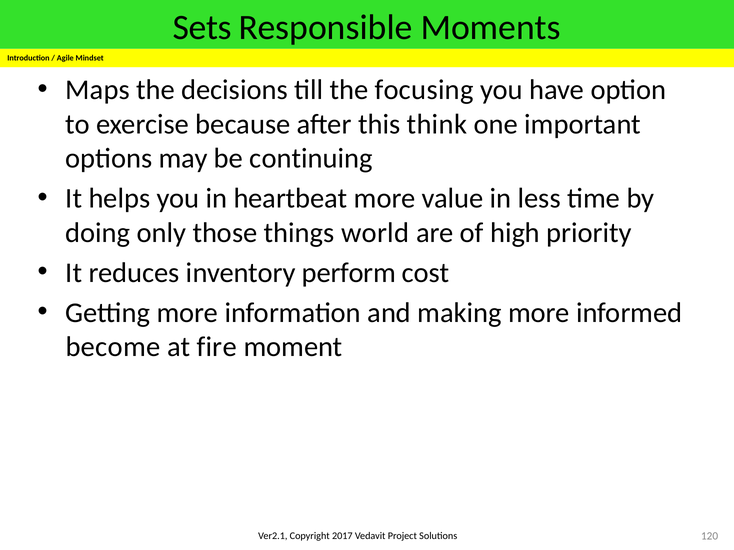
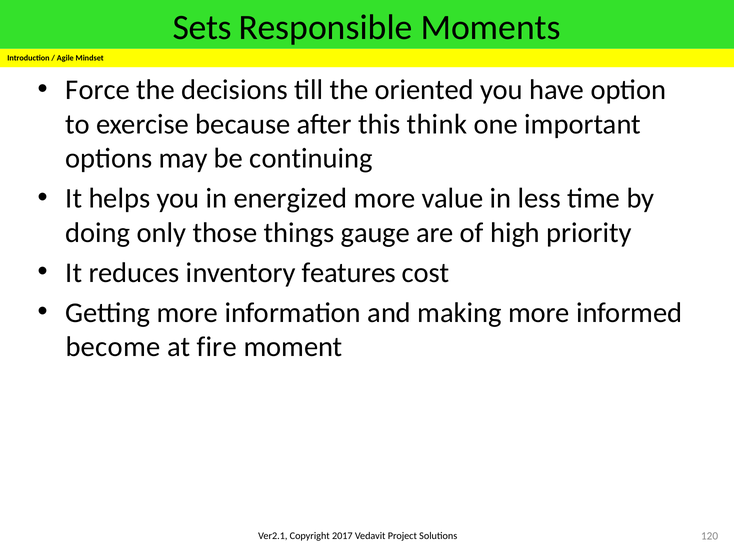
Maps: Maps -> Force
focusing: focusing -> oriented
heartbeat: heartbeat -> energized
world: world -> gauge
perform: perform -> features
